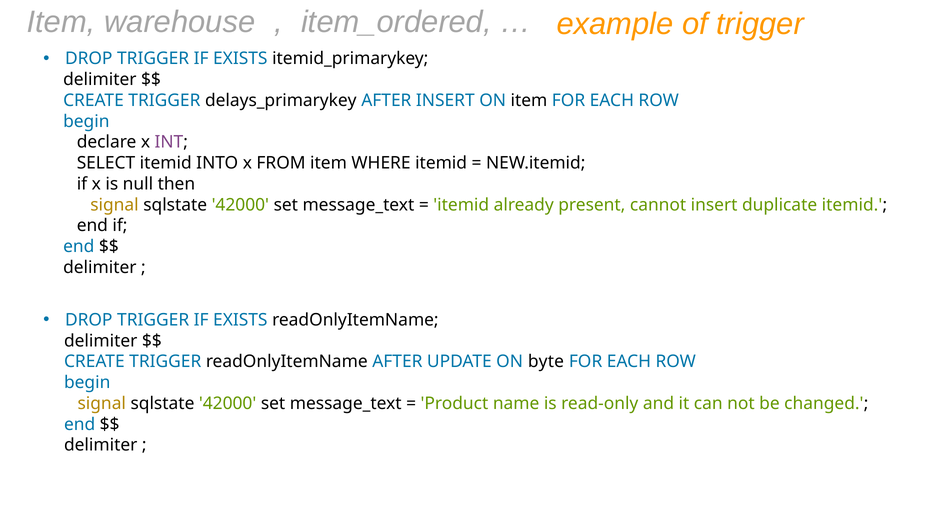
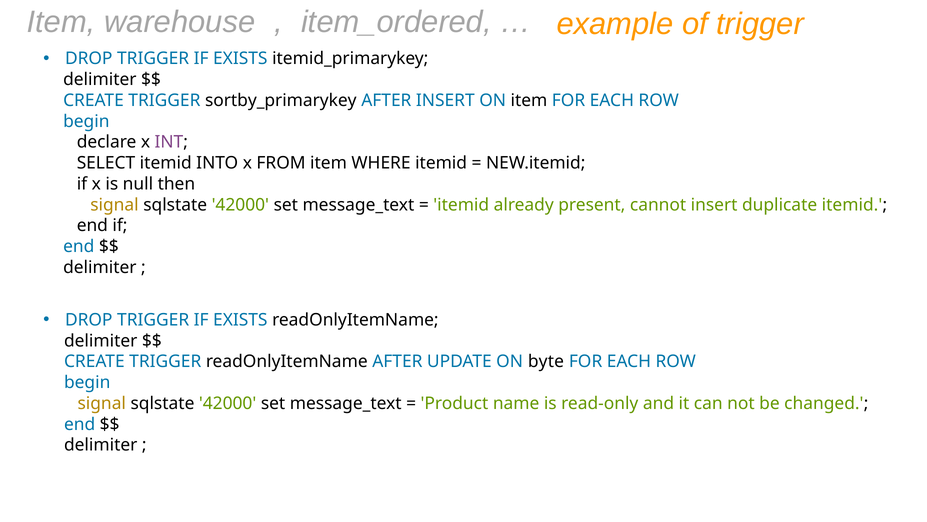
delays_primarykey: delays_primarykey -> sortby_primarykey
